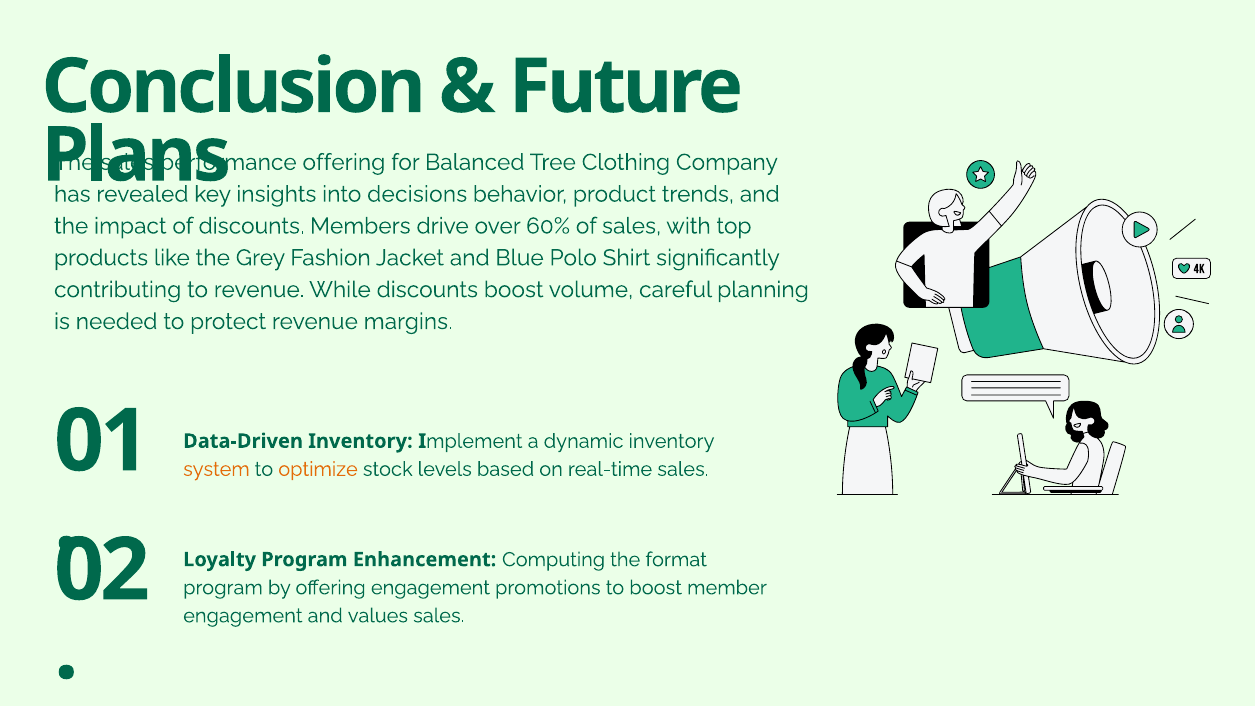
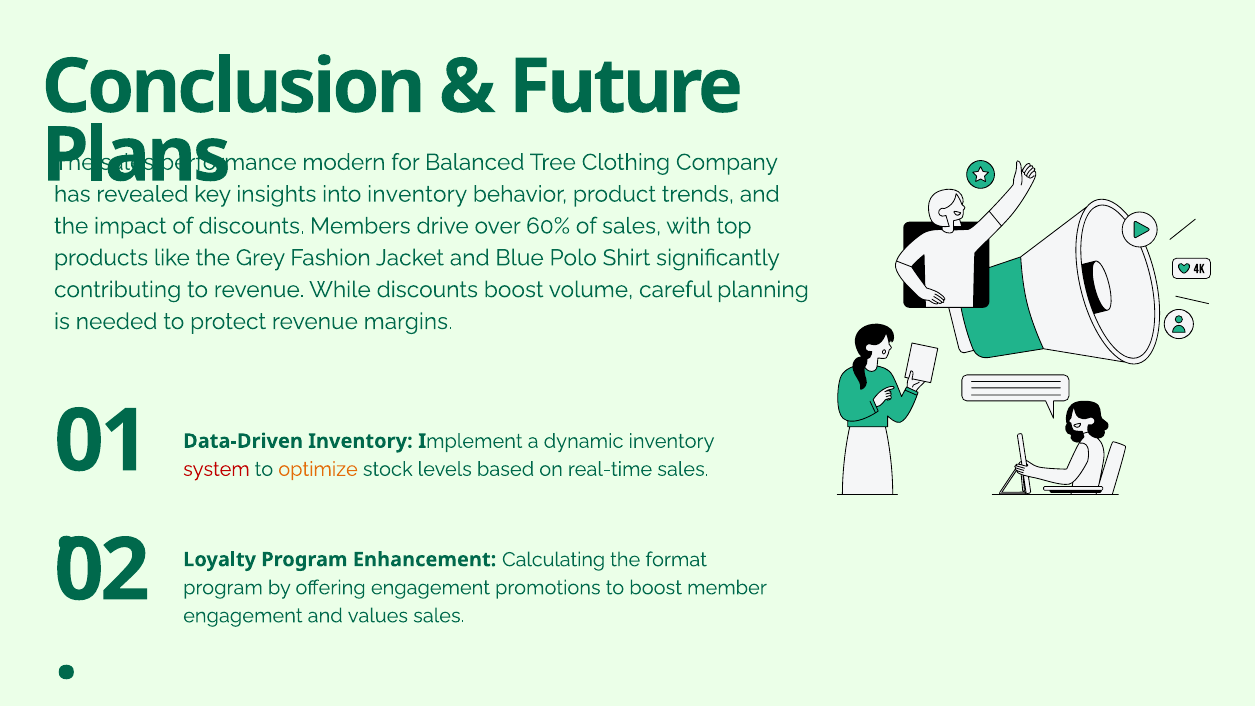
offering at (344, 162): offering -> modern
into decisions: decisions -> inventory
system colour: orange -> red
Computing: Computing -> Calculating
